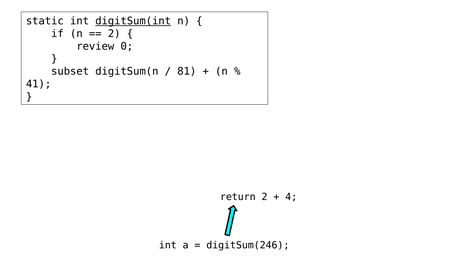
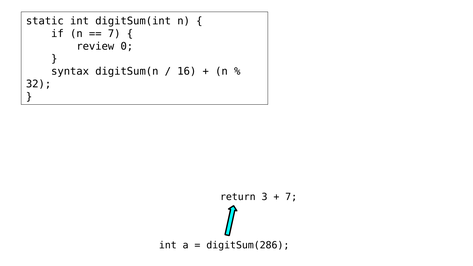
digitSum(int underline: present -> none
2 at (114, 34): 2 -> 7
subset: subset -> syntax
81: 81 -> 16
41: 41 -> 32
return 2: 2 -> 3
4 at (291, 197): 4 -> 7
digitSum(246: digitSum(246 -> digitSum(286
